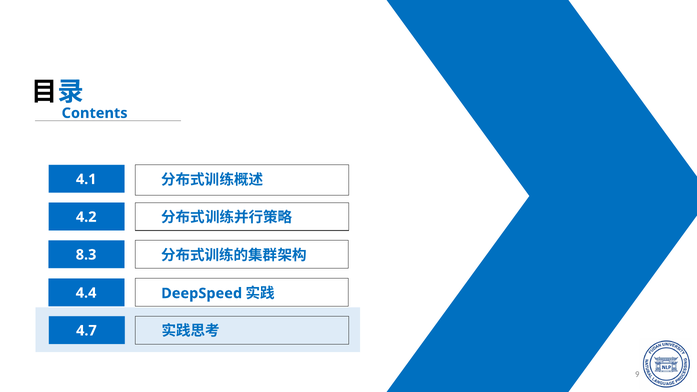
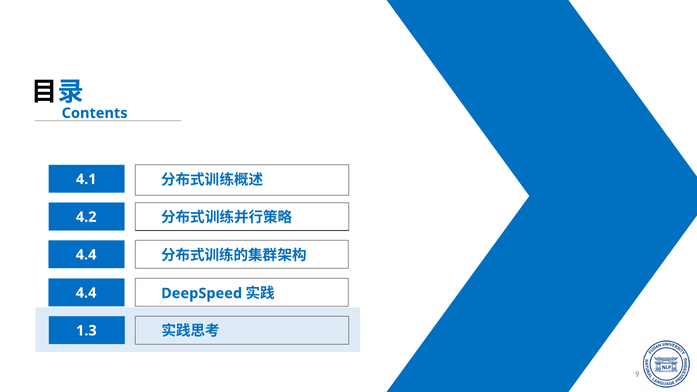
8.3 at (86, 255): 8.3 -> 4.4
4.7: 4.7 -> 1.3
